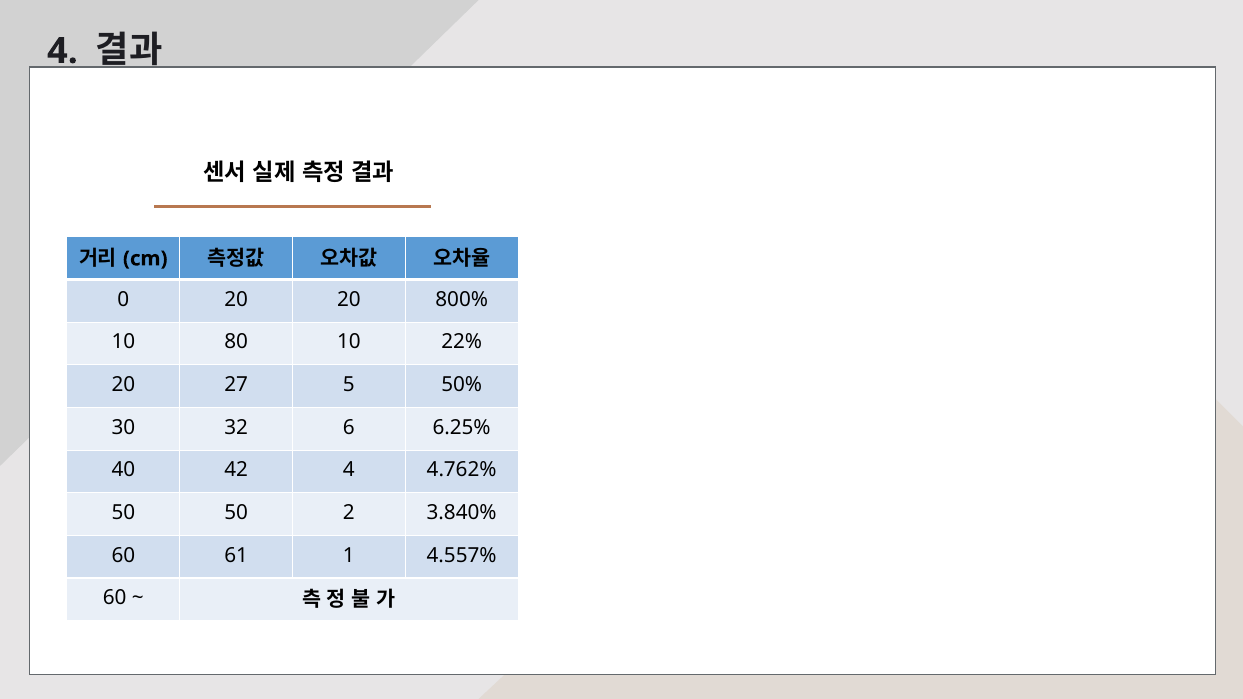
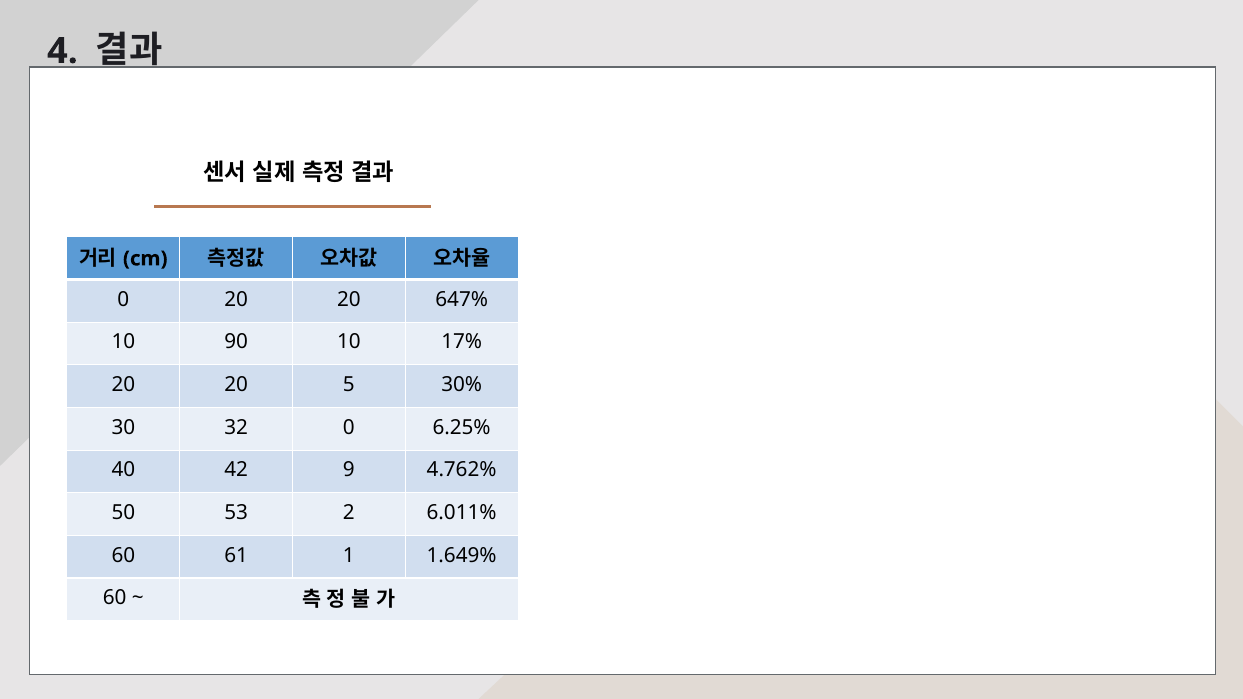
800%: 800% -> 647%
80: 80 -> 90
22%: 22% -> 17%
27 at (236, 385): 27 -> 20
50%: 50% -> 30%
32 6: 6 -> 0
42 4: 4 -> 9
50 50: 50 -> 53
3.840%: 3.840% -> 6.011%
4.557%: 4.557% -> 1.649%
